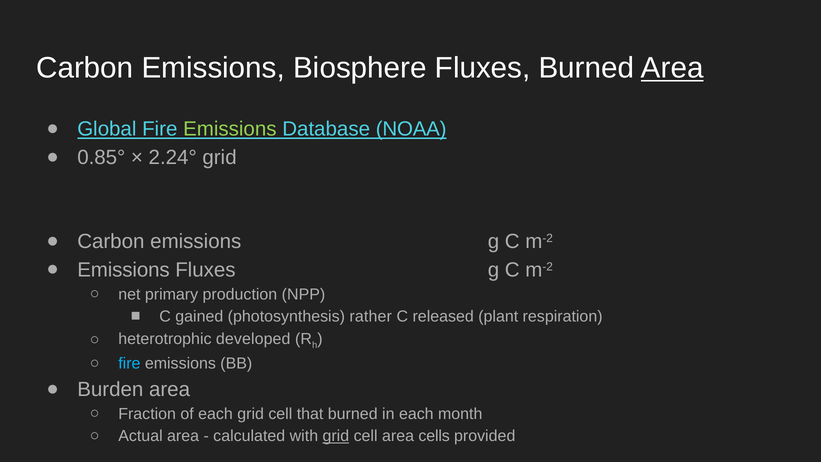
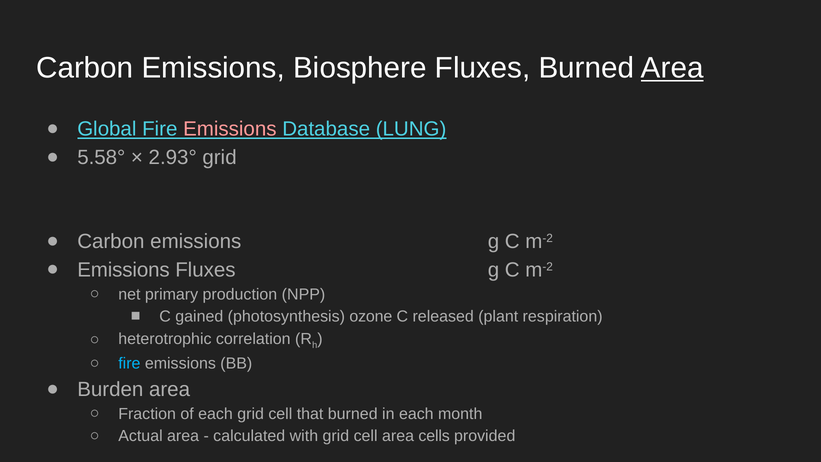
Emissions at (230, 129) colour: light green -> pink
NOAA: NOAA -> LUNG
0.85°: 0.85° -> 5.58°
2.24°: 2.24° -> 2.93°
rather: rather -> ozone
developed: developed -> correlation
grid at (336, 436) underline: present -> none
